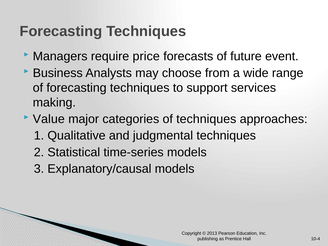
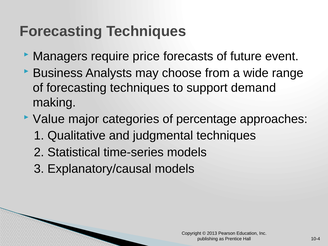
services: services -> demand
of techniques: techniques -> percentage
